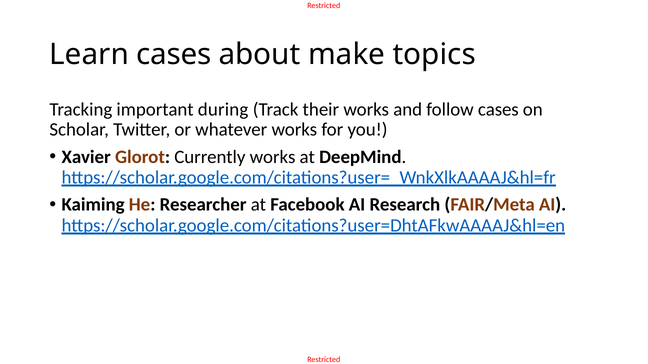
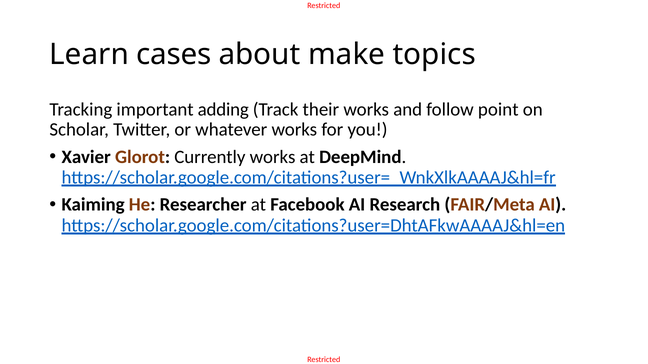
during: during -> adding
follow cases: cases -> point
